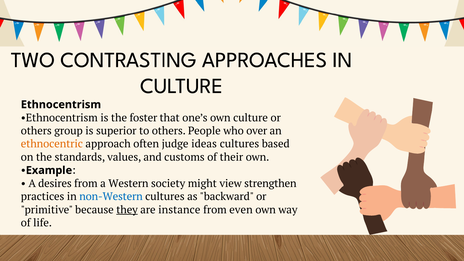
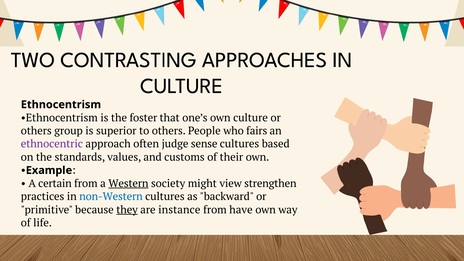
over: over -> fairs
ethnocentric colour: orange -> purple
ideas: ideas -> sense
desires: desires -> certain
Western underline: none -> present
even: even -> have
